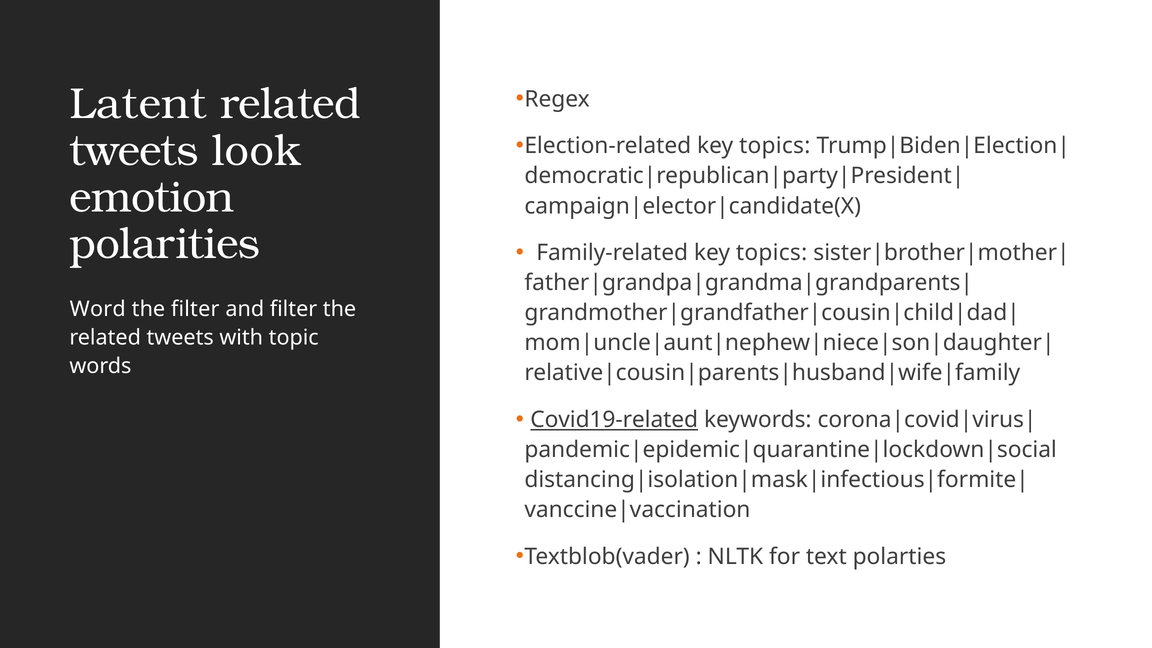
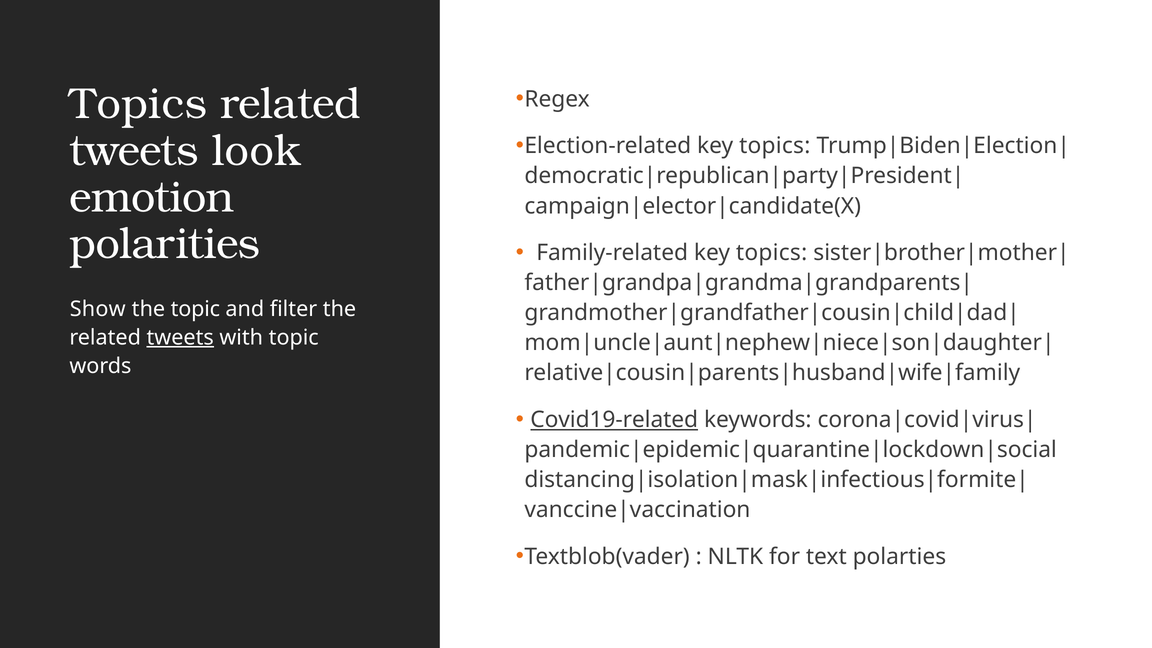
Latent at (138, 104): Latent -> Topics
Word: Word -> Show
the filter: filter -> topic
tweets at (180, 337) underline: none -> present
